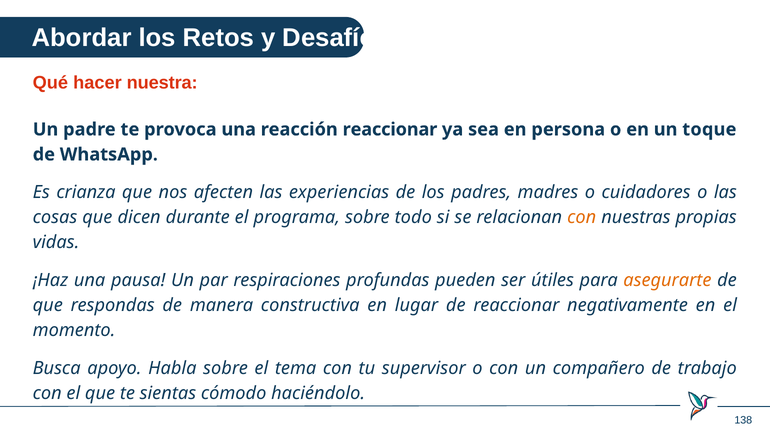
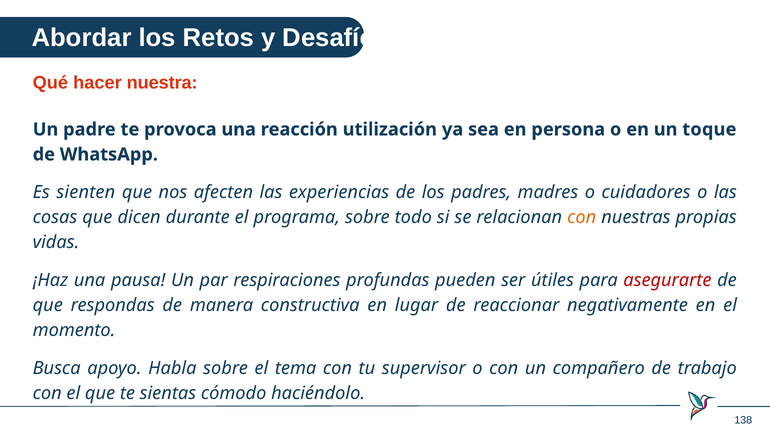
reacción reaccionar: reaccionar -> utilización
crianza: crianza -> sienten
asegurarte colour: orange -> red
